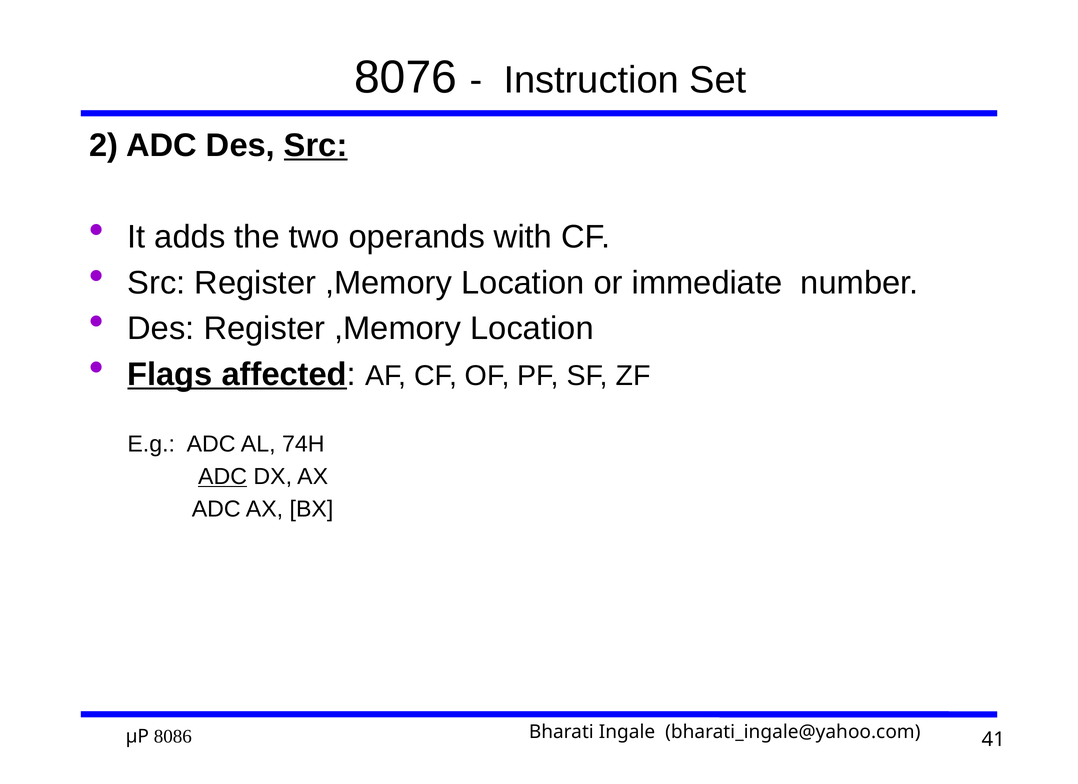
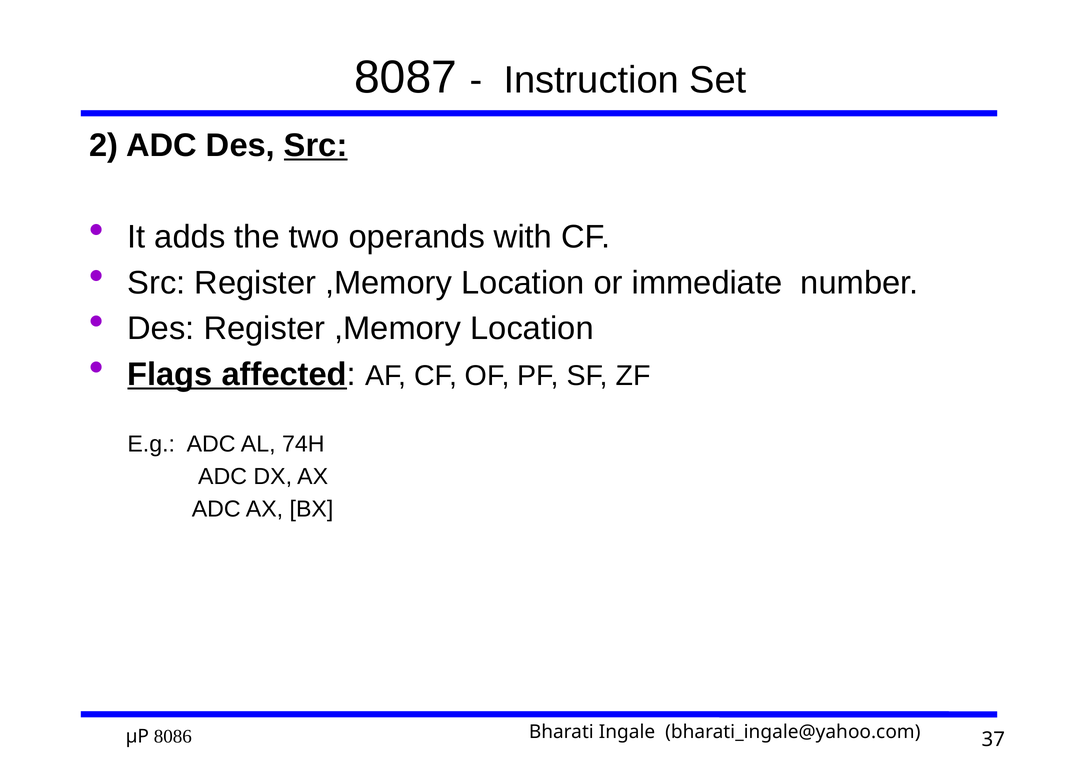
8076: 8076 -> 8087
ADC at (223, 477) underline: present -> none
41: 41 -> 37
